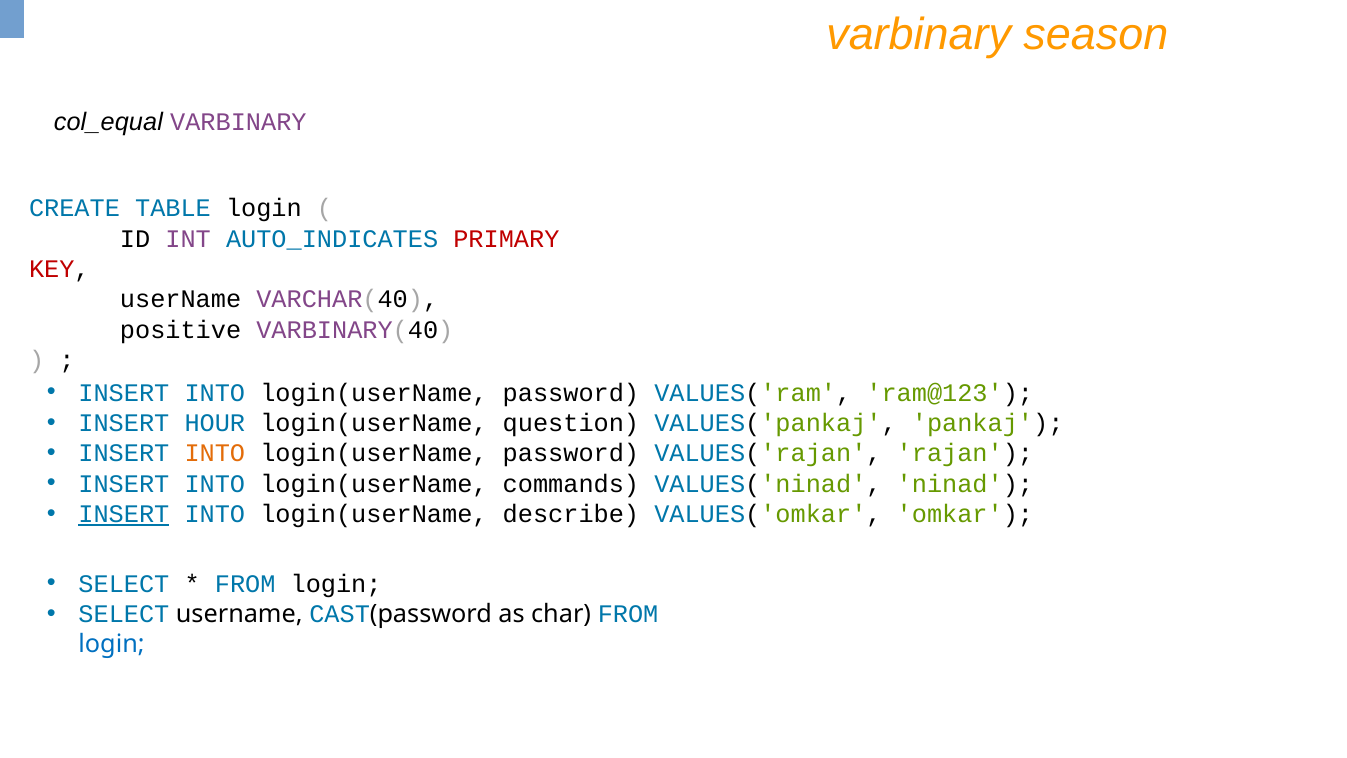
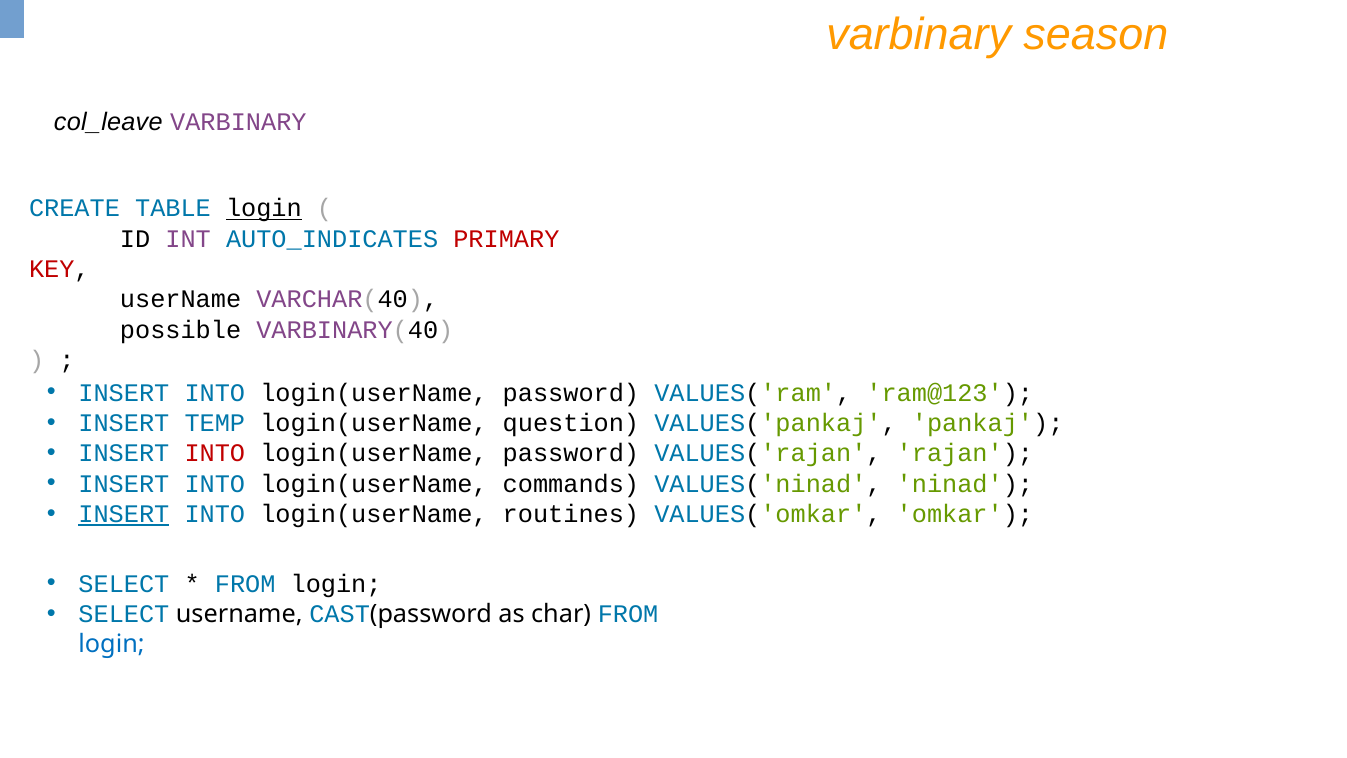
col_equal: col_equal -> col_leave
login at (264, 208) underline: none -> present
positive: positive -> possible
HOUR: HOUR -> TEMP
INTO at (215, 453) colour: orange -> red
describe: describe -> routines
